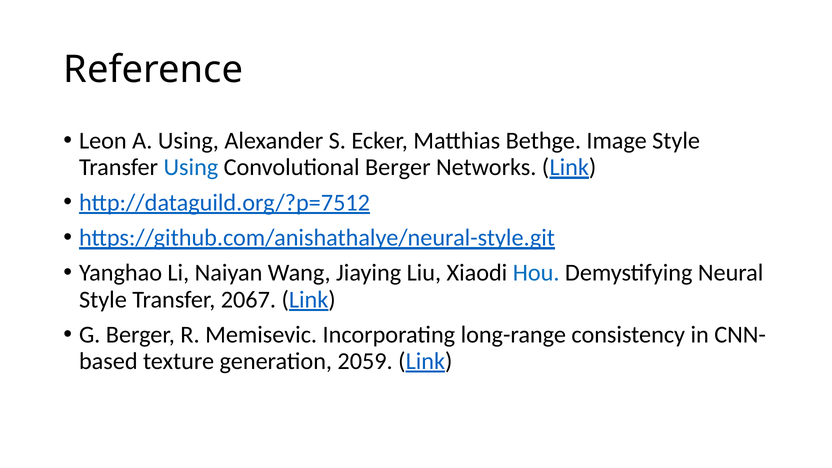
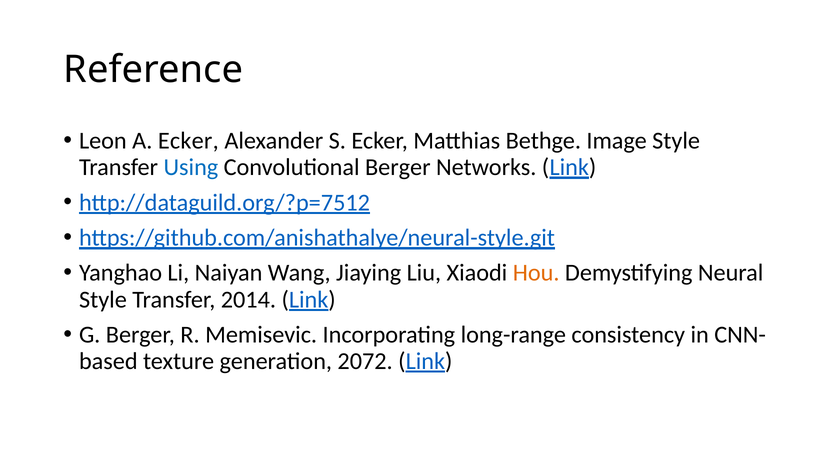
A Using: Using -> Ecker
Hou colour: blue -> orange
2067: 2067 -> 2014
2059: 2059 -> 2072
